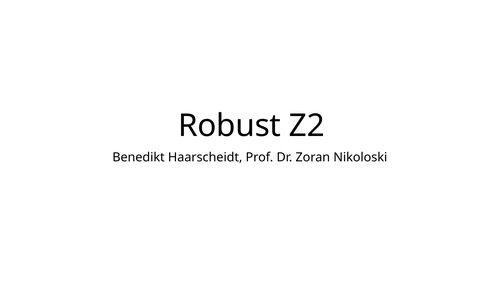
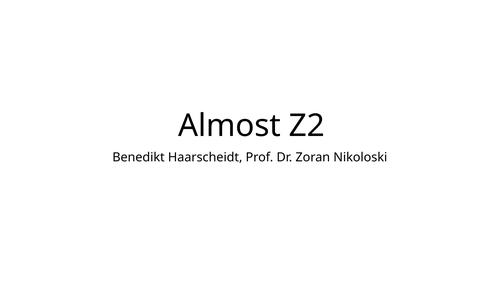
Robust: Robust -> Almost
